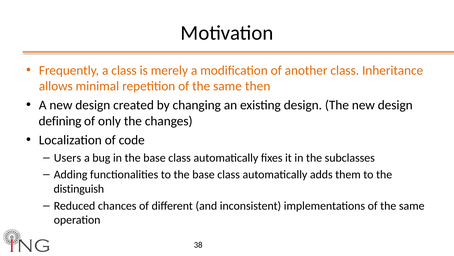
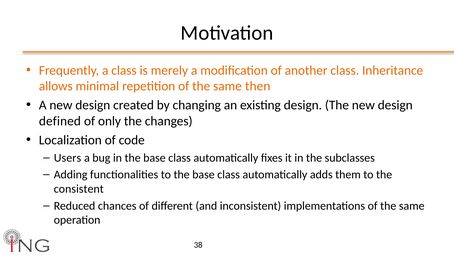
defining: defining -> defined
distinguish: distinguish -> consistent
